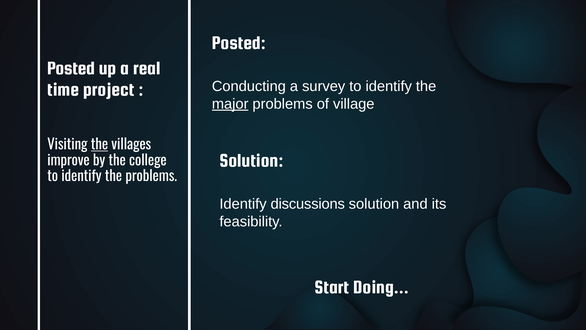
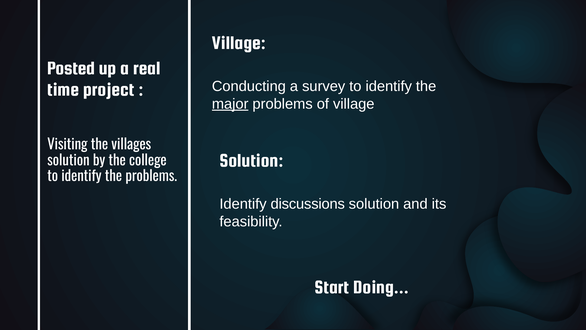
Posted at (239, 43): Posted -> Village
the at (99, 145) underline: present -> none
improve at (68, 160): improve -> solution
